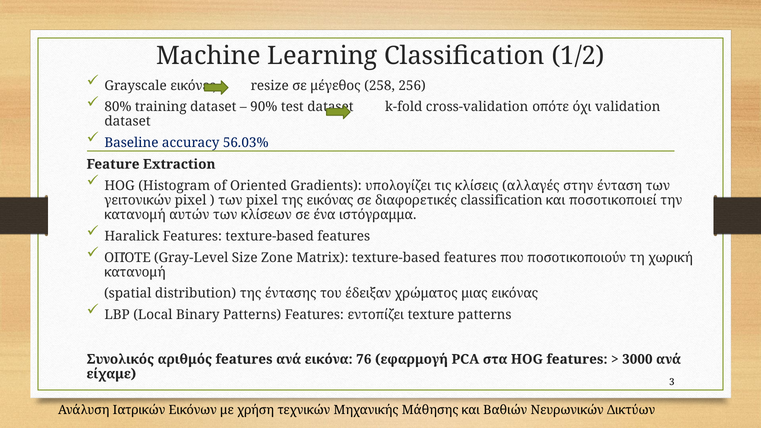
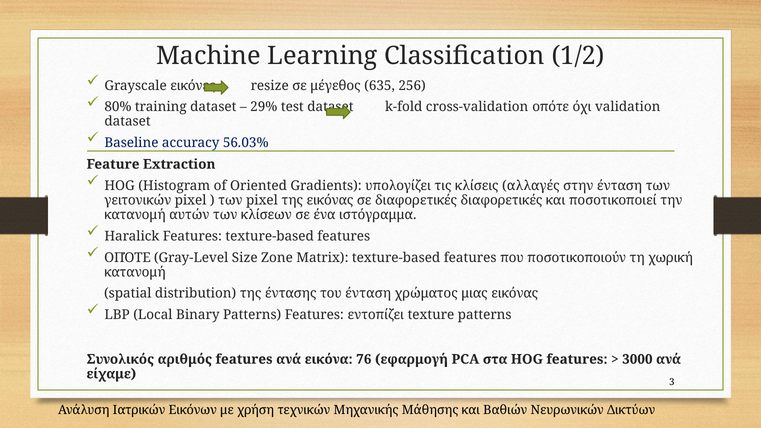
258: 258 -> 635
90%: 90% -> 29%
διαφορετικές classification: classification -> διαφορετικές
του έδειξαν: έδειξαν -> ένταση
